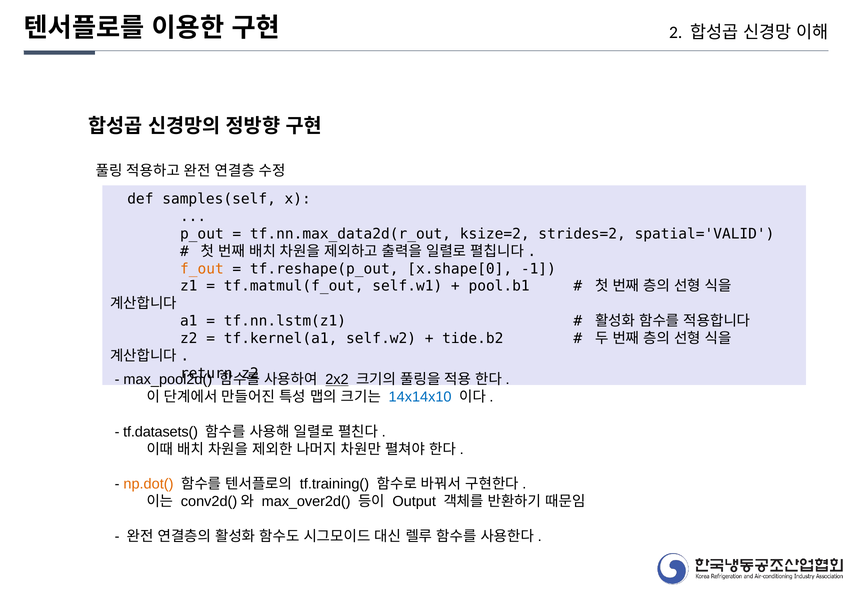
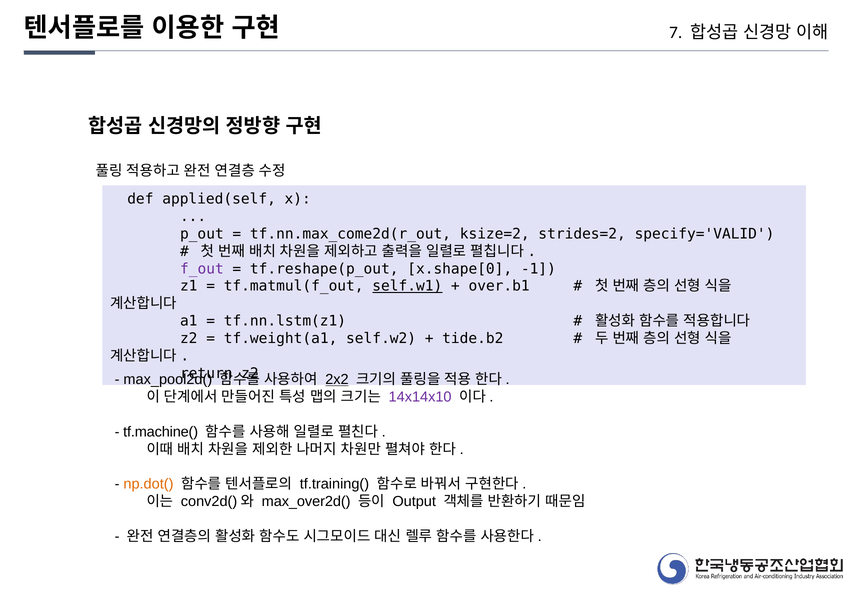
2: 2 -> 7
samples(self: samples(self -> applied(self
tf.nn.max_data2d(r_out: tf.nn.max_data2d(r_out -> tf.nn.max_come2d(r_out
spatial='VALID: spatial='VALID -> specify='VALID
f_out colour: orange -> purple
self.w1 underline: none -> present
pool.b1: pool.b1 -> over.b1
tf.kernel(a1: tf.kernel(a1 -> tf.weight(a1
14x14x10 colour: blue -> purple
tf.datasets(: tf.datasets( -> tf.machine(
